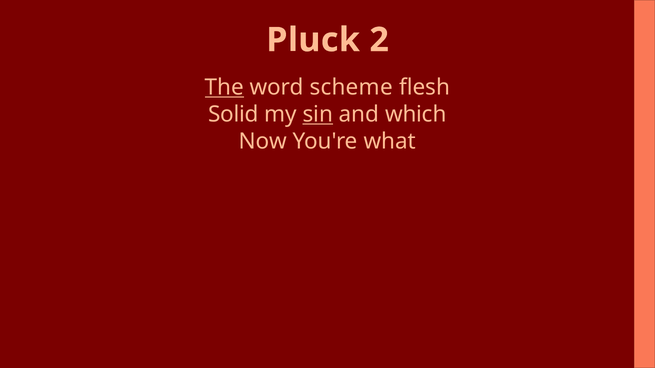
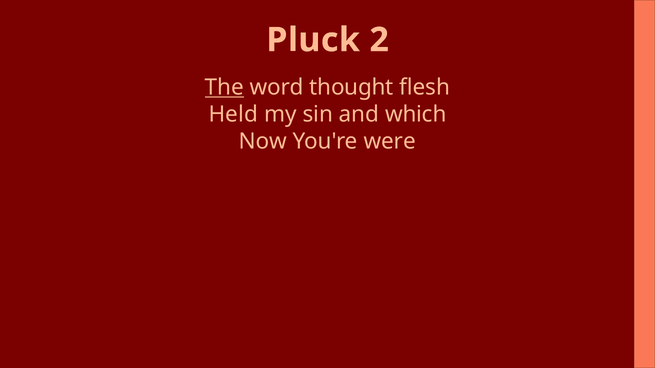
scheme: scheme -> thought
Solid: Solid -> Held
sin underline: present -> none
what: what -> were
